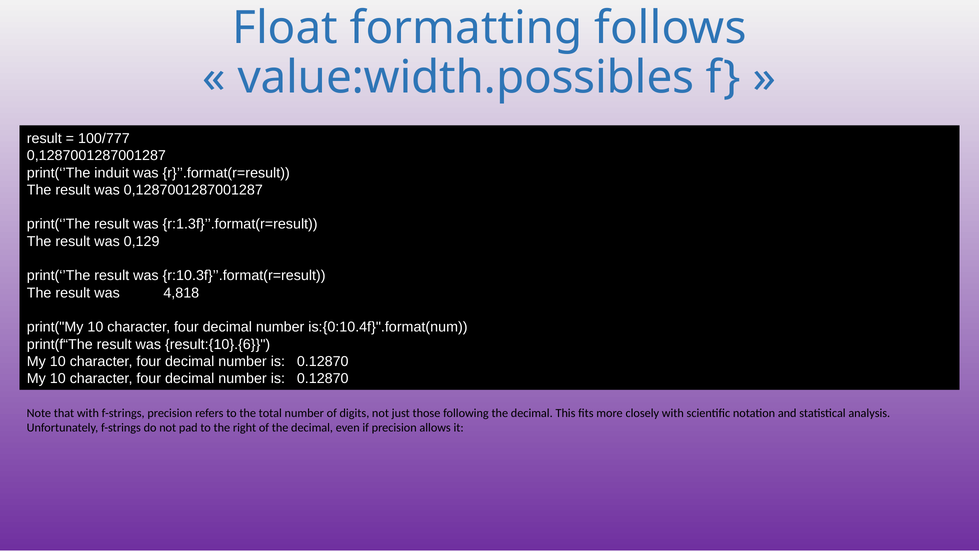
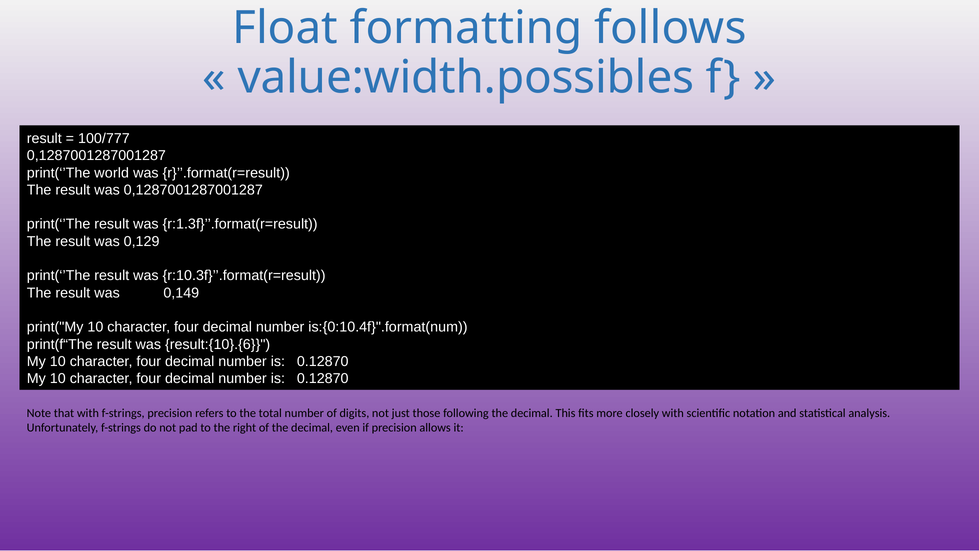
induit: induit -> world
4,818: 4,818 -> 0,149
